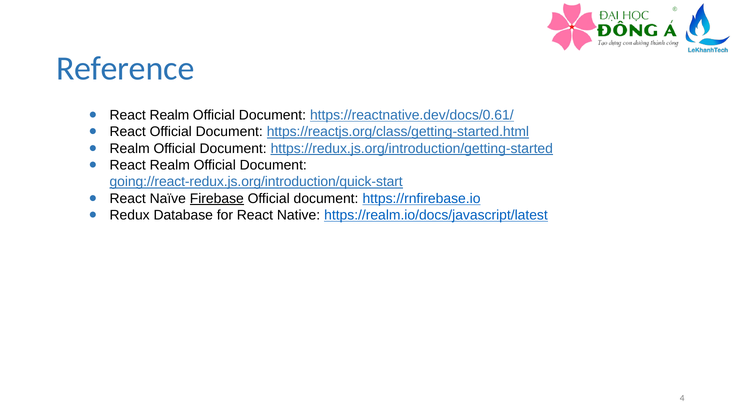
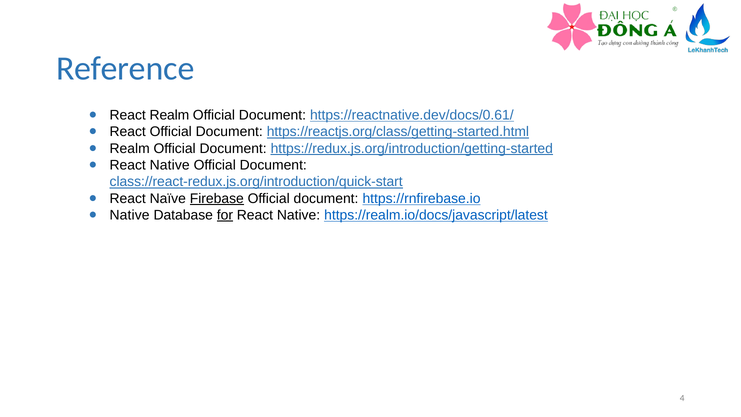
Realm at (170, 165): Realm -> Native
going://react-redux.js.org/introduction/quick-start: going://react-redux.js.org/introduction/quick-start -> class://react-redux.js.org/introduction/quick-start
Redux at (130, 215): Redux -> Native
for underline: none -> present
